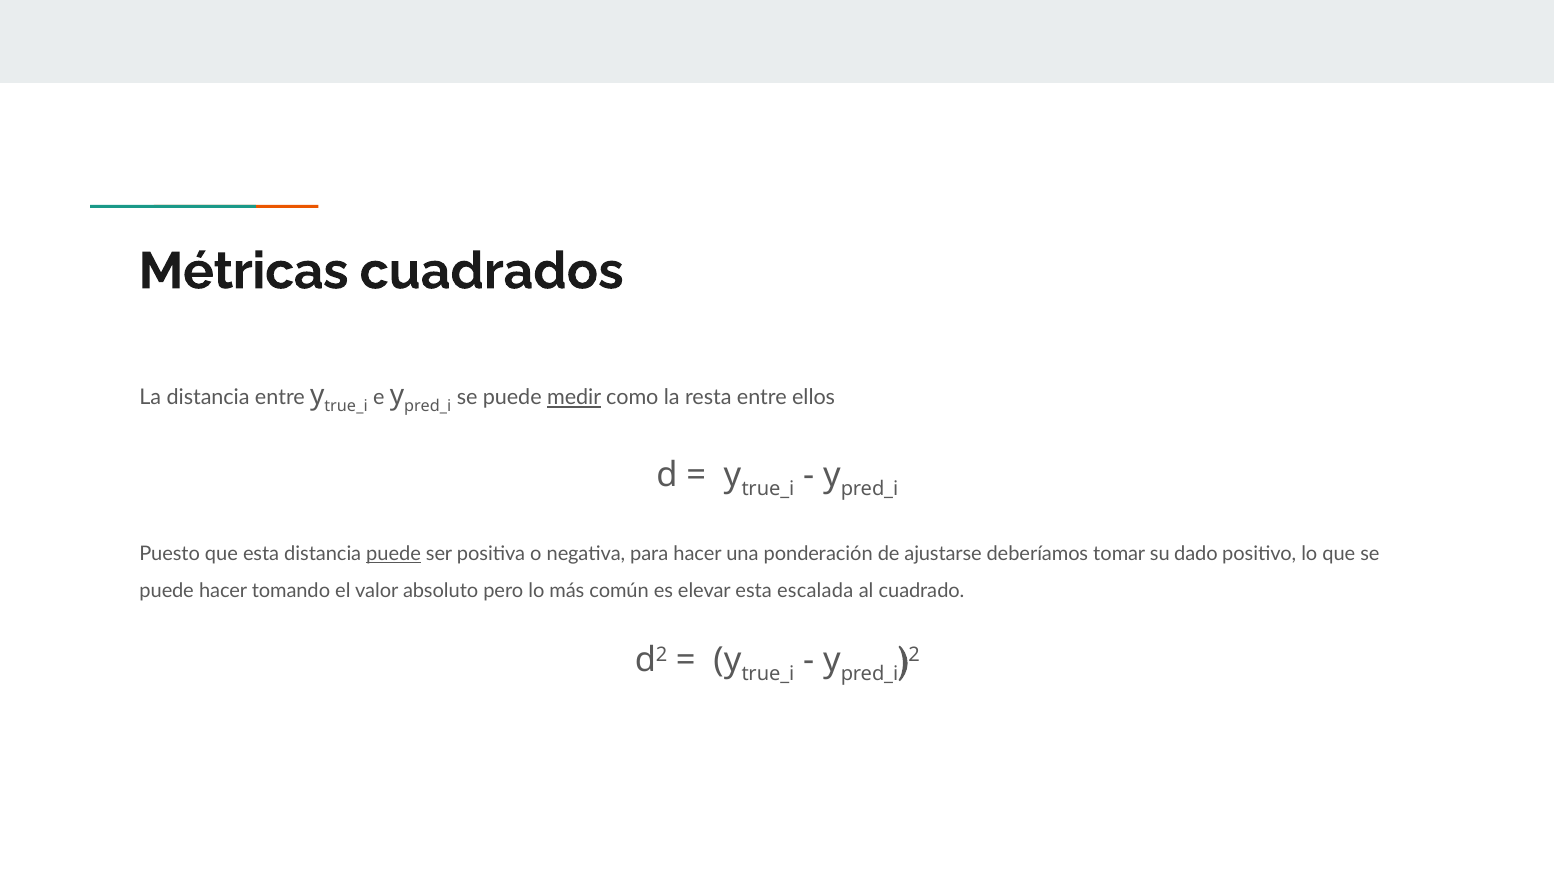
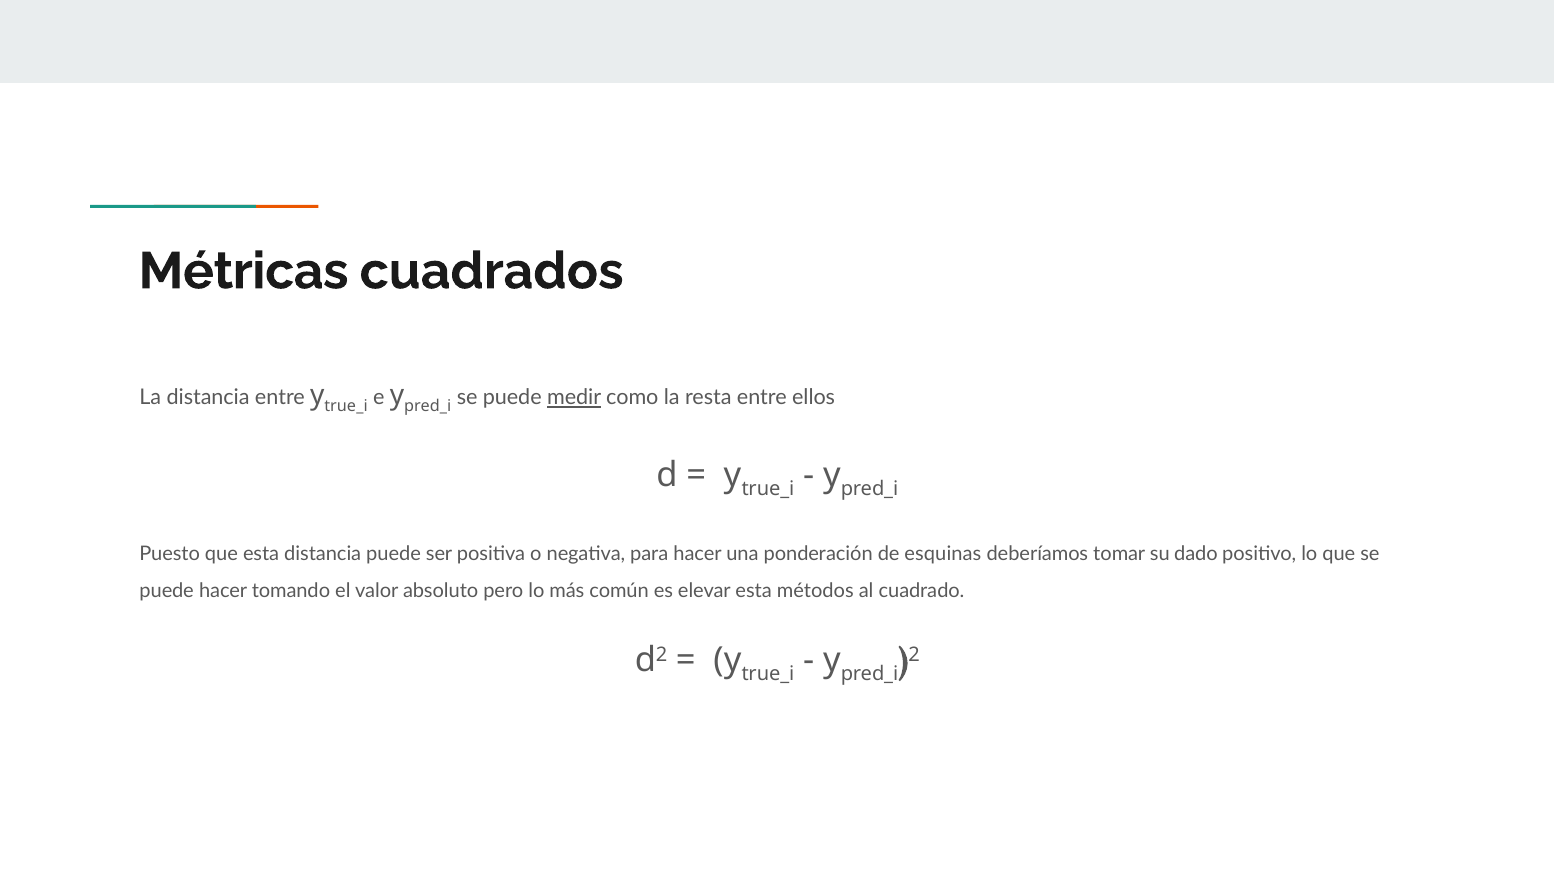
puede at (394, 554) underline: present -> none
ajustarse: ajustarse -> esquinas
escalada: escalada -> métodos
